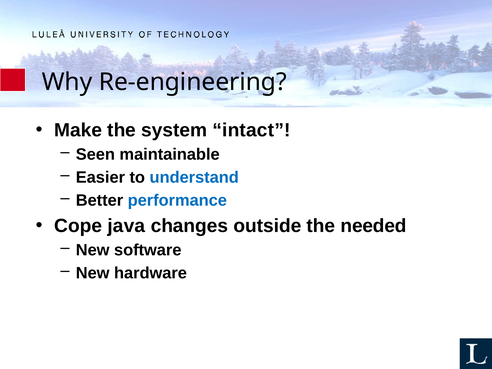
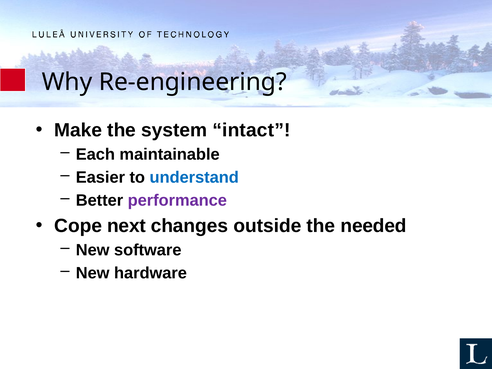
Seen: Seen -> Each
performance colour: blue -> purple
java: java -> next
